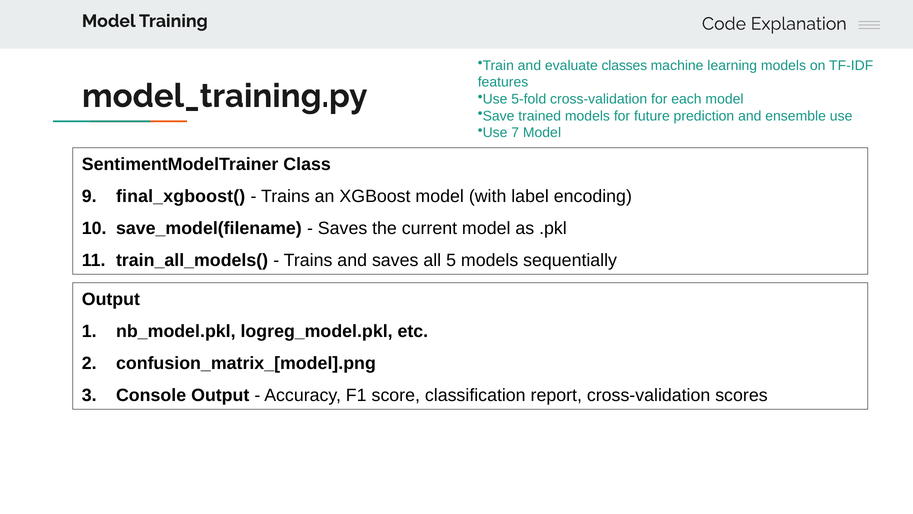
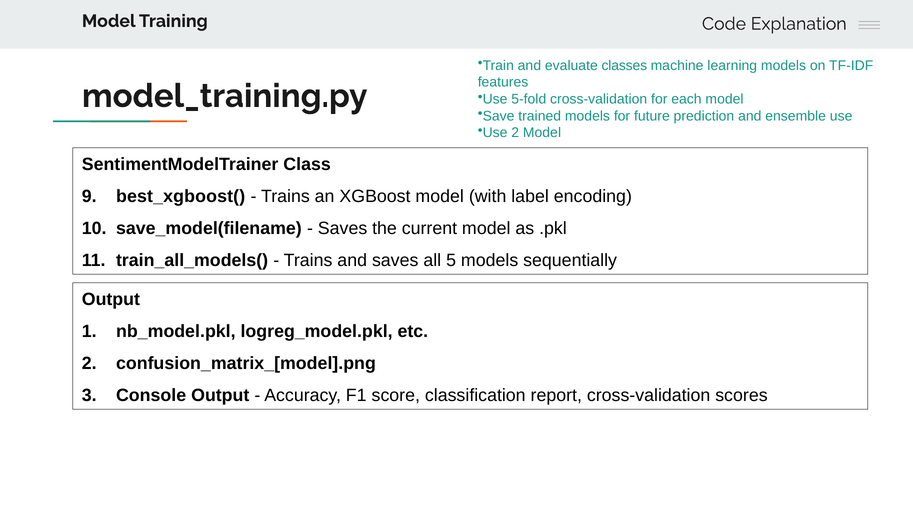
Use 7: 7 -> 2
final_xgboost(: final_xgboost( -> best_xgboost(
